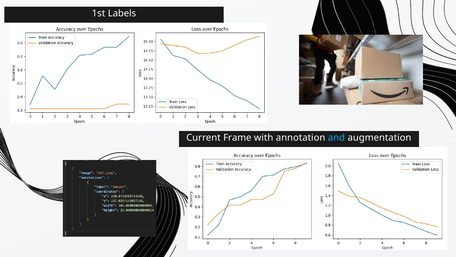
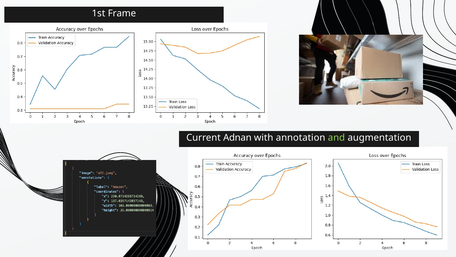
Labels: Labels -> Frame
Frame: Frame -> Adnan
and colour: light blue -> light green
